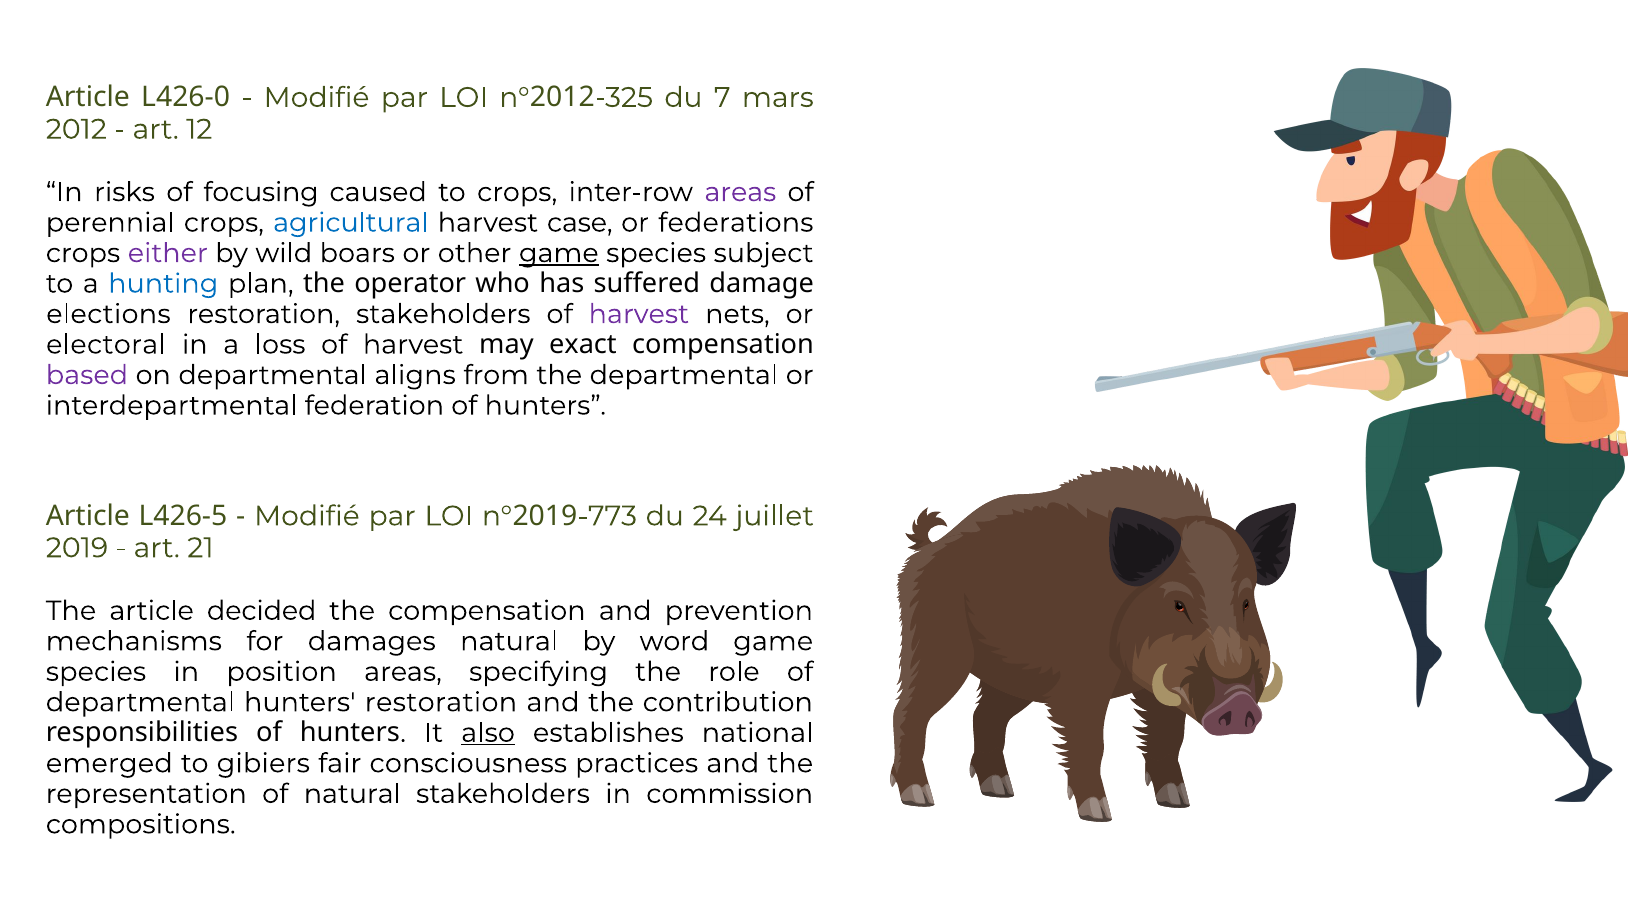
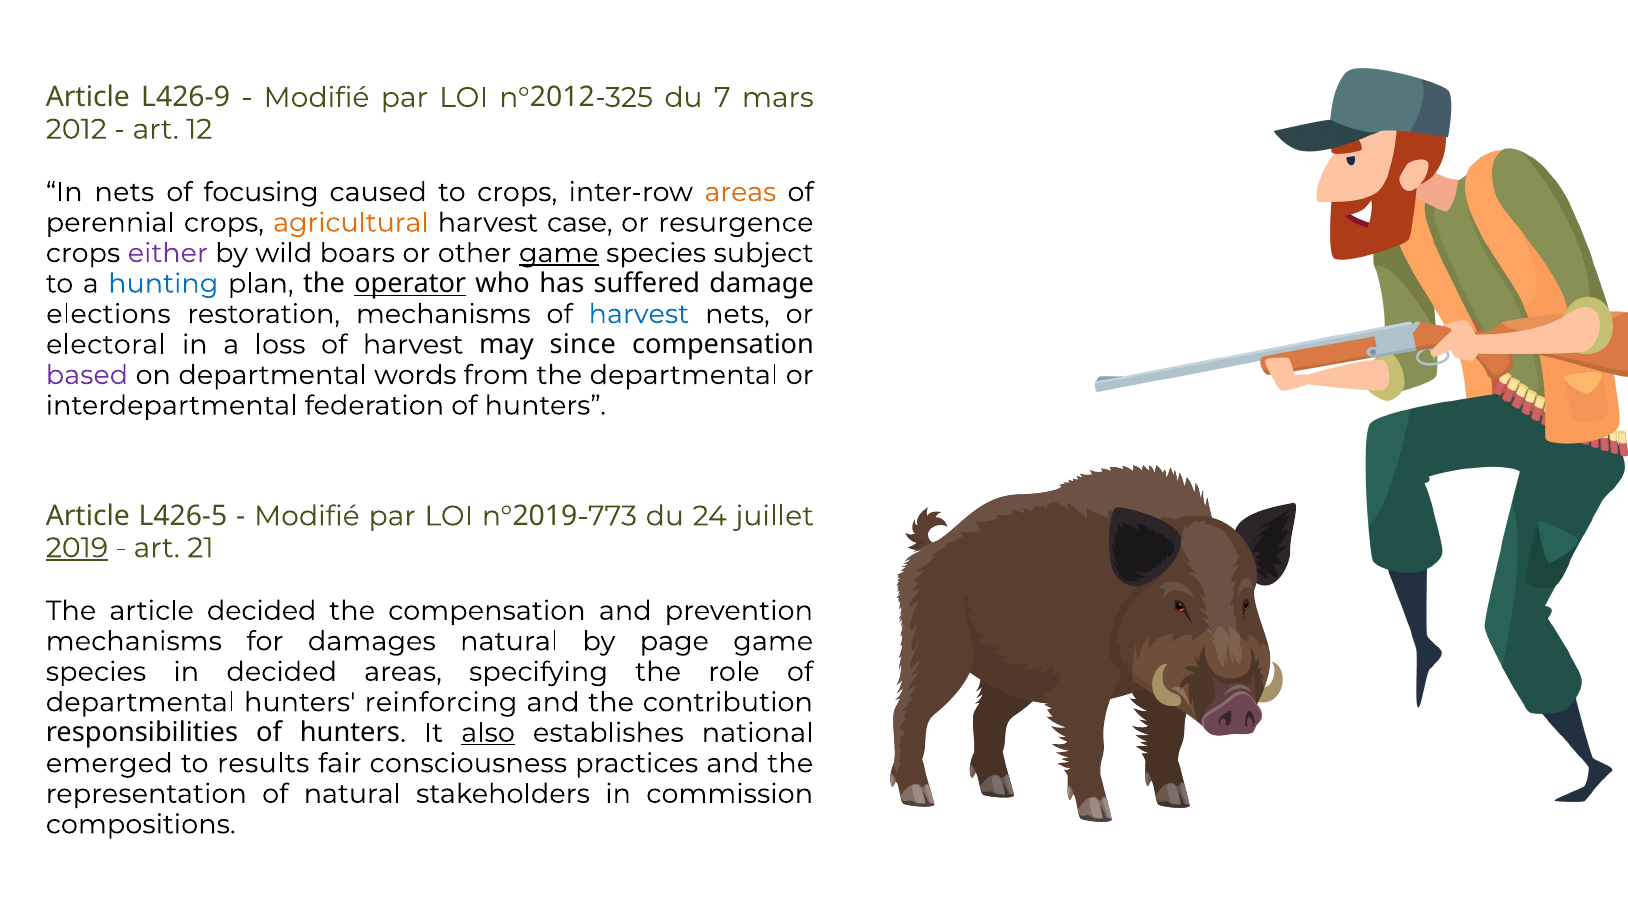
L426-0: L426-0 -> L426-9
In risks: risks -> nets
areas at (740, 192) colour: purple -> orange
agricultural colour: blue -> orange
federations: federations -> resurgence
operator underline: none -> present
restoration stakeholders: stakeholders -> mechanisms
harvest at (639, 314) colour: purple -> blue
exact: exact -> since
aligns: aligns -> words
2019 underline: none -> present
word: word -> page
in position: position -> decided
hunters restoration: restoration -> reinforcing
gibiers: gibiers -> results
